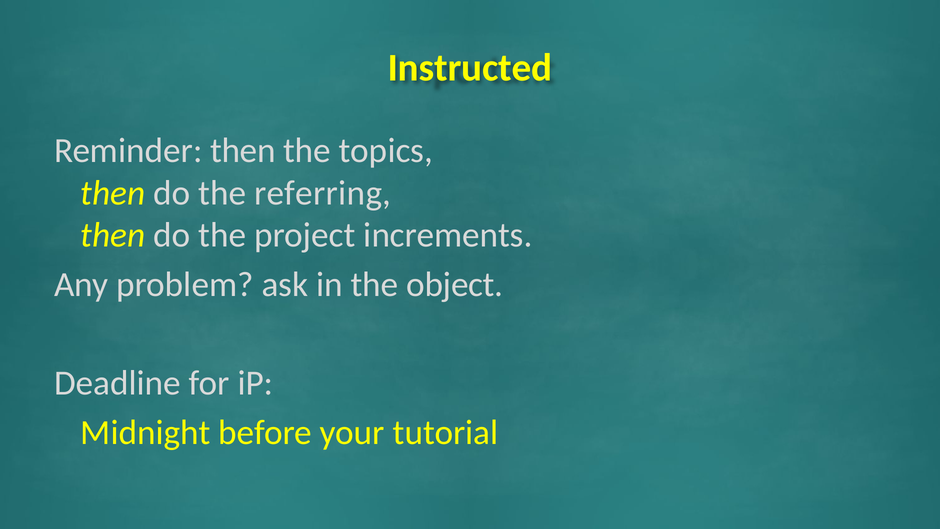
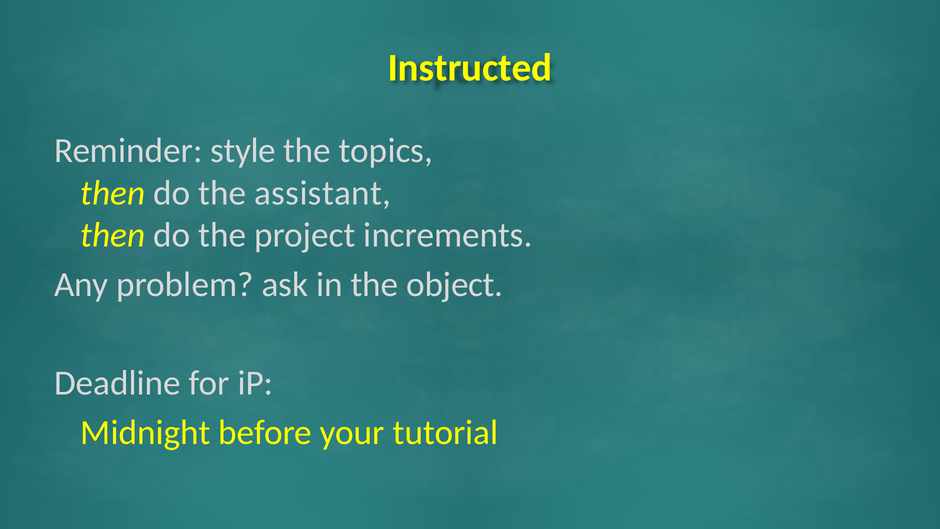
Reminder then: then -> style
referring: referring -> assistant
